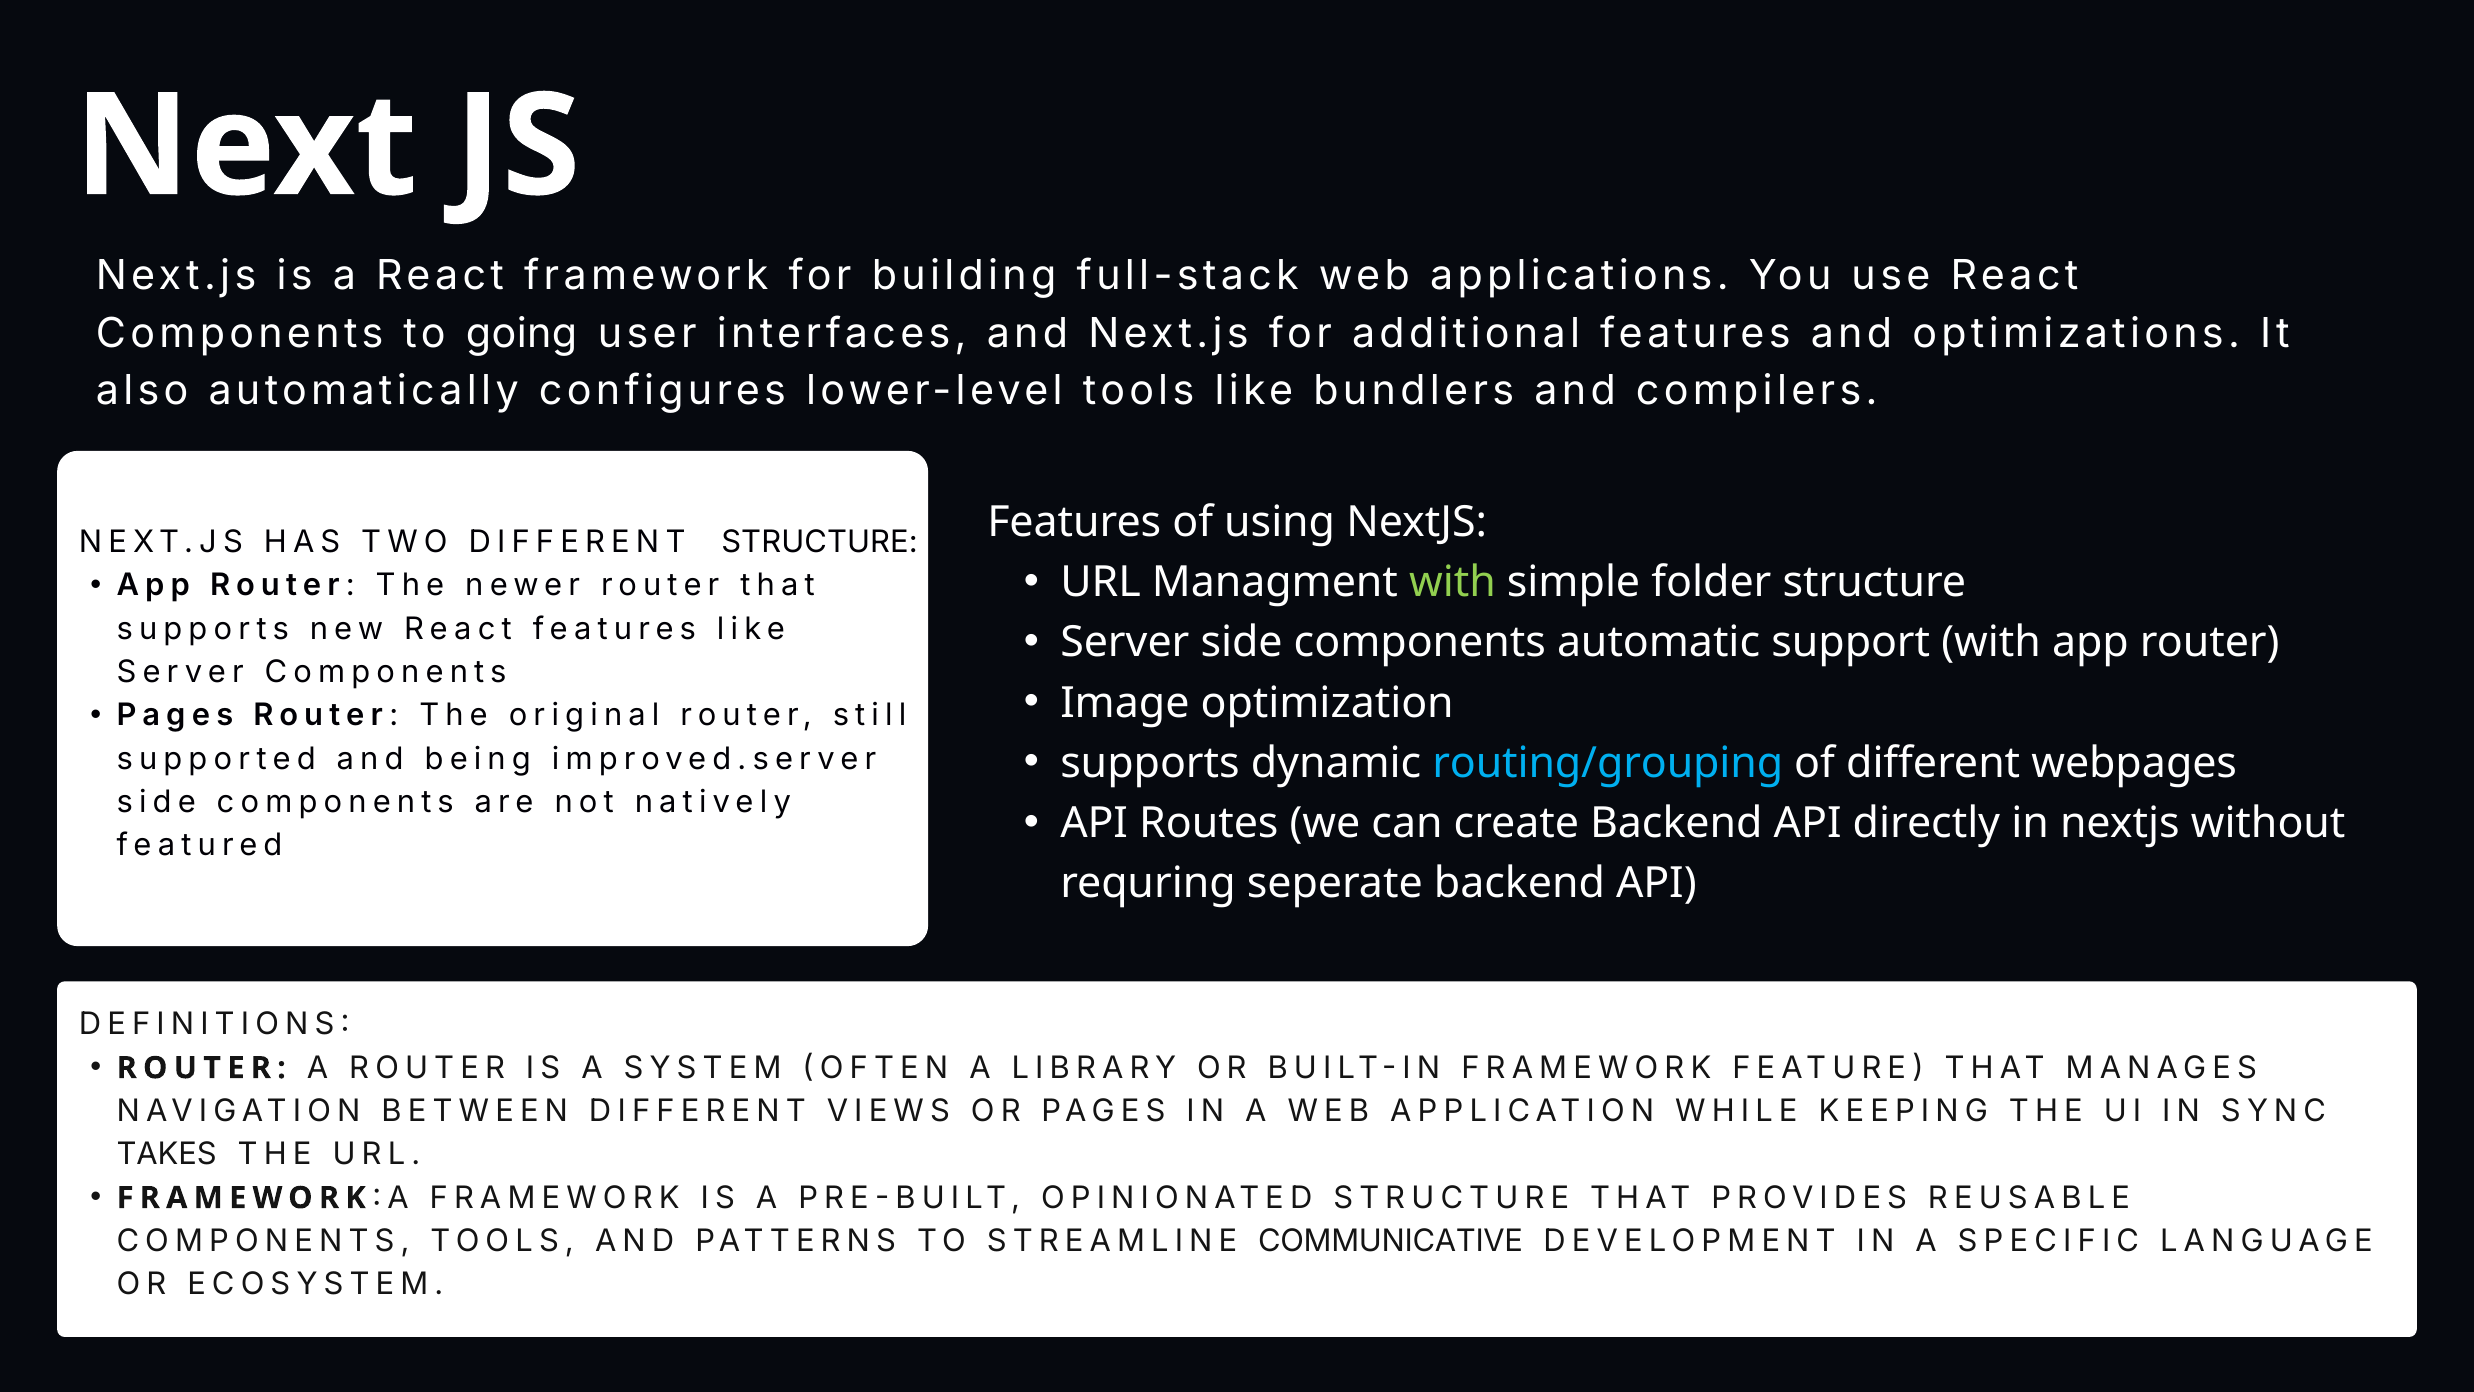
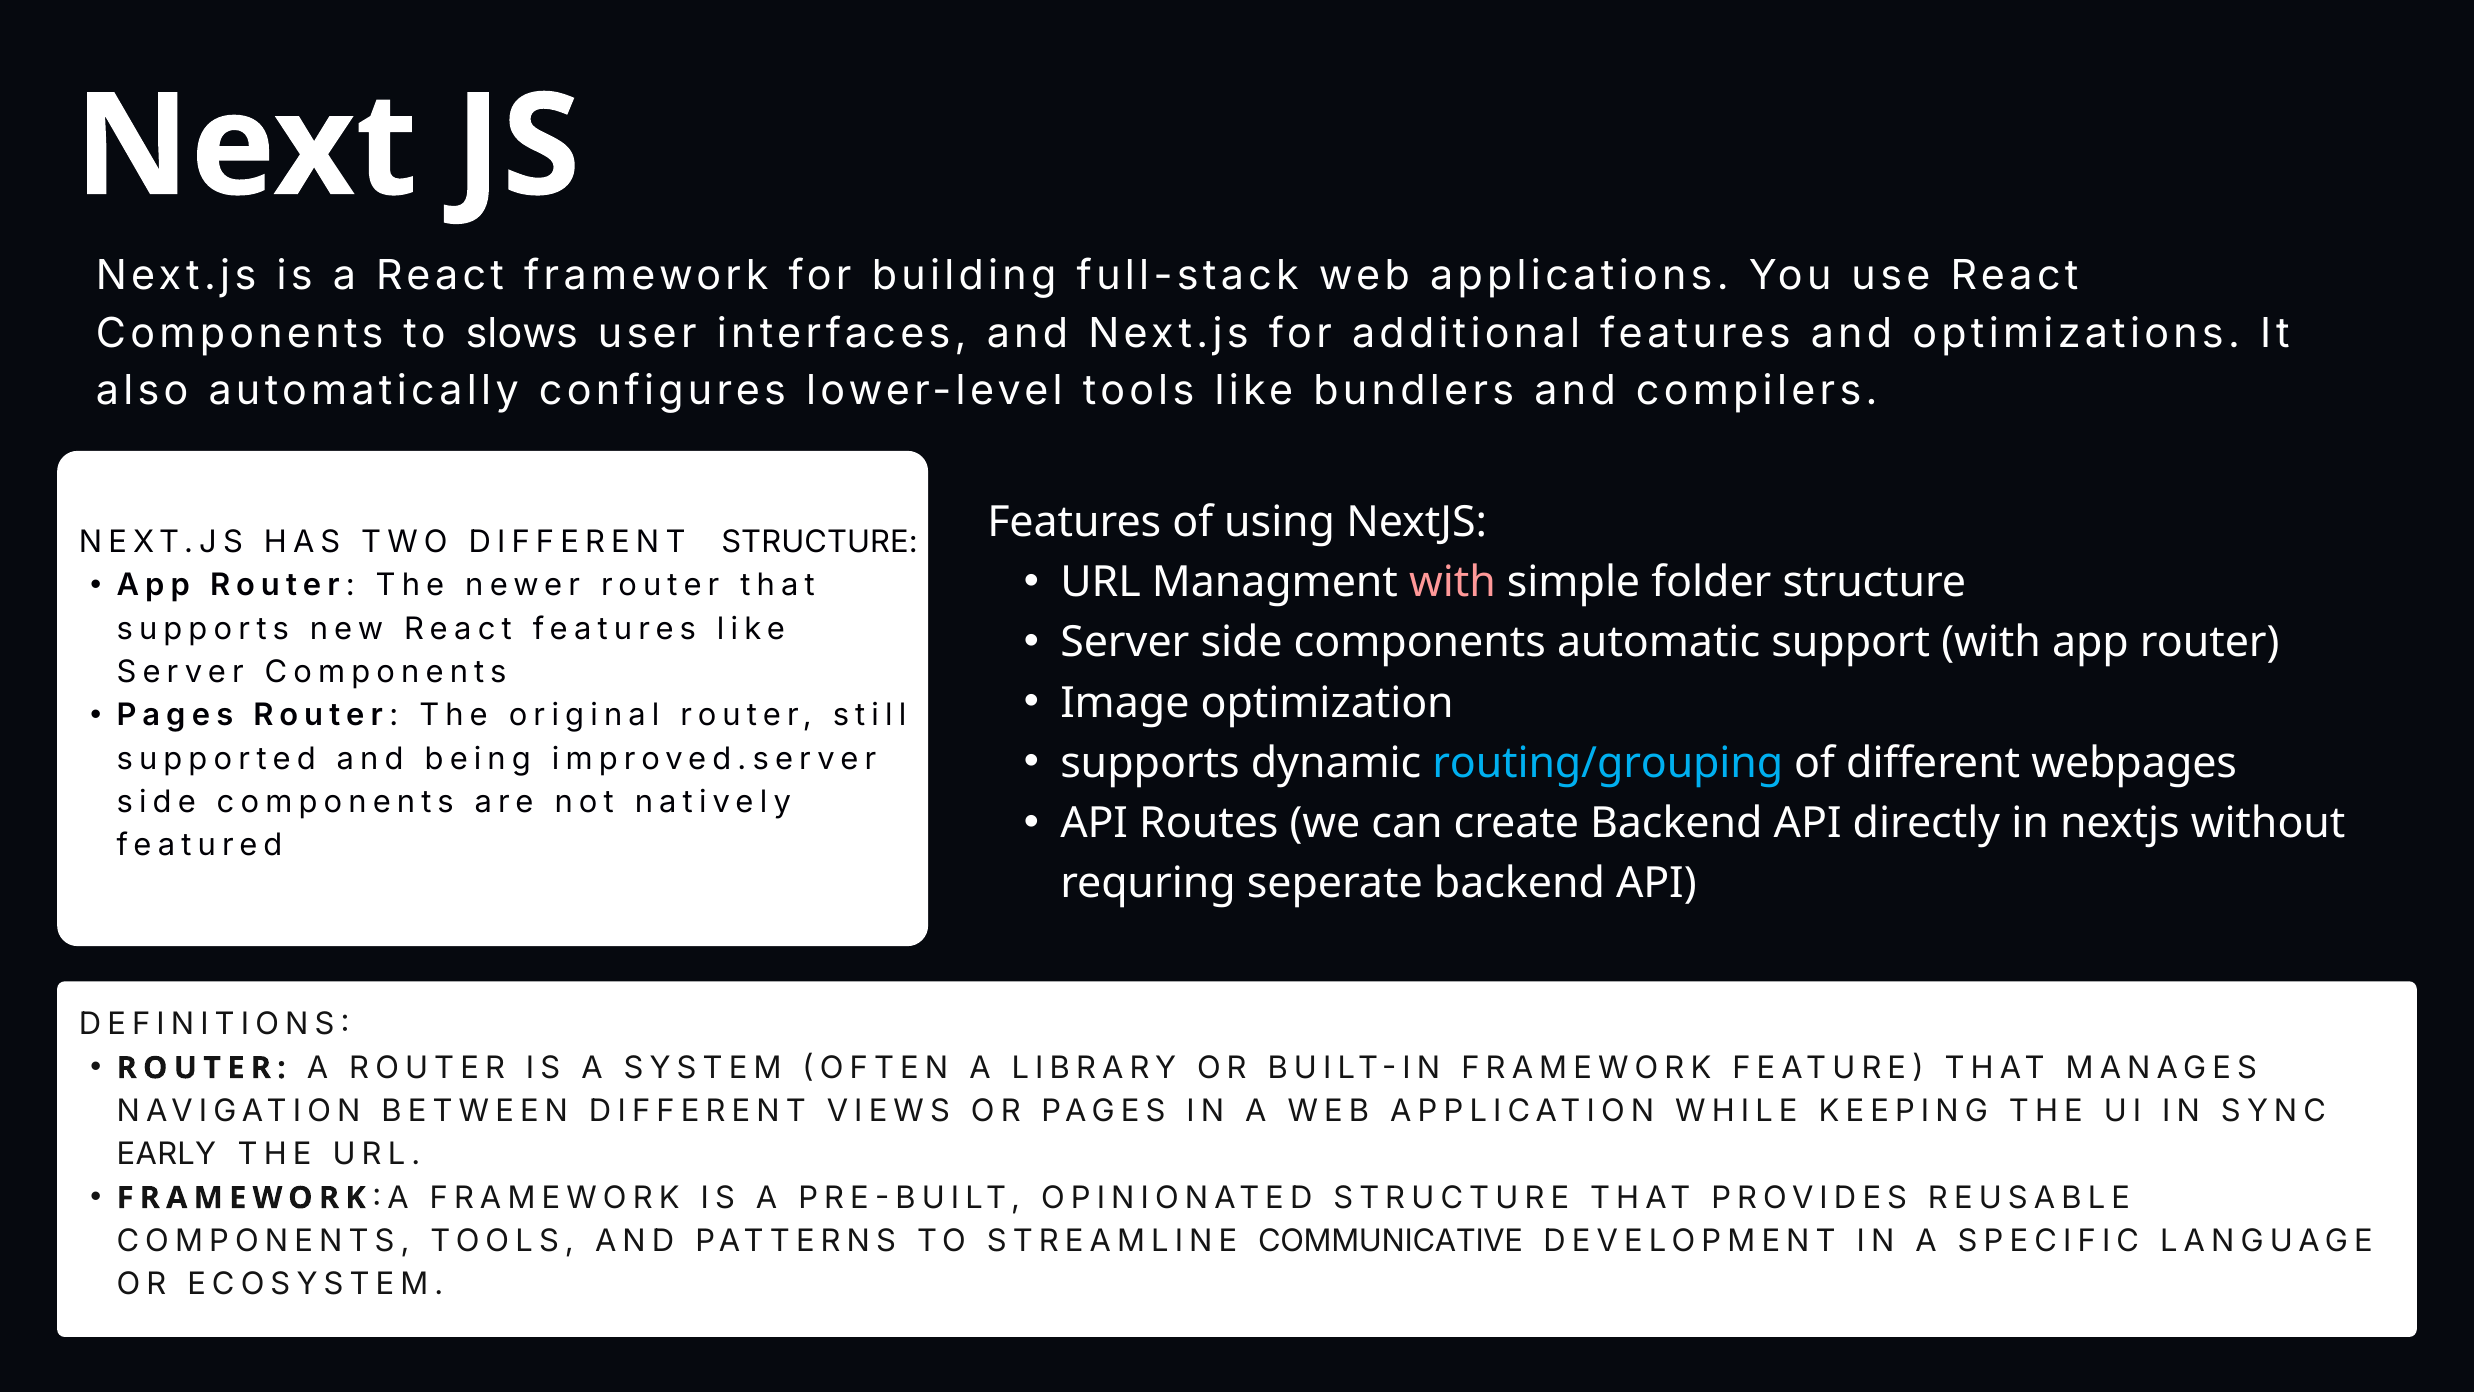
going: going -> slows
with at (1452, 582) colour: light green -> pink
TAKES: TAKES -> EARLY
